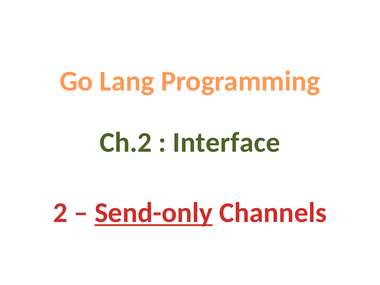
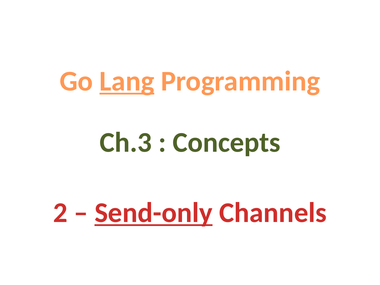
Lang underline: none -> present
Ch.2: Ch.2 -> Ch.3
Interface: Interface -> Concepts
